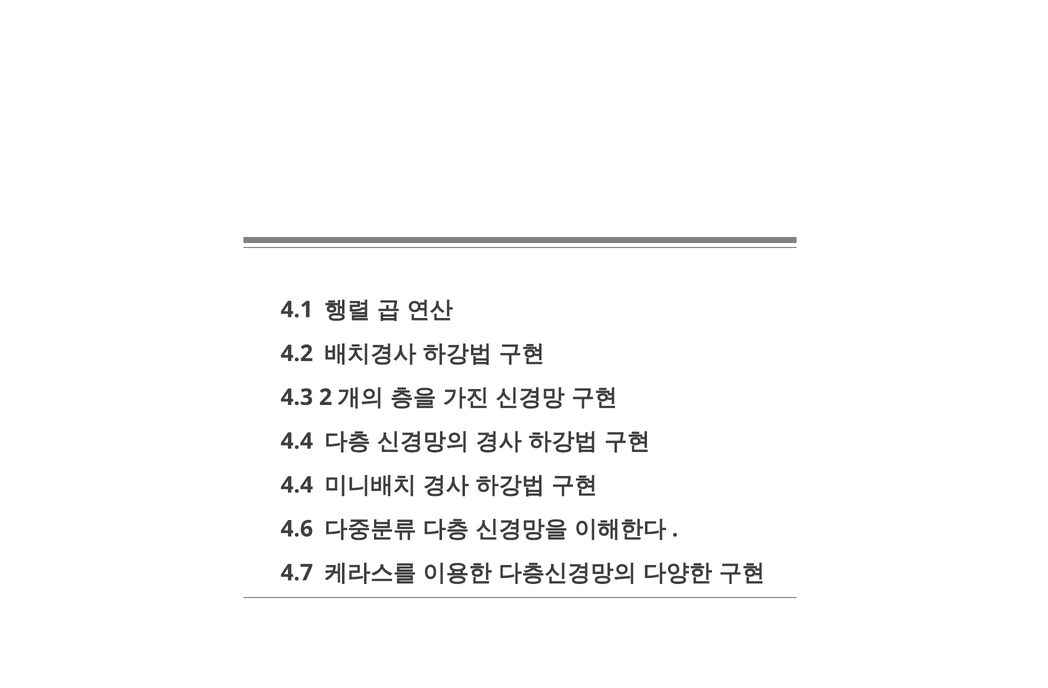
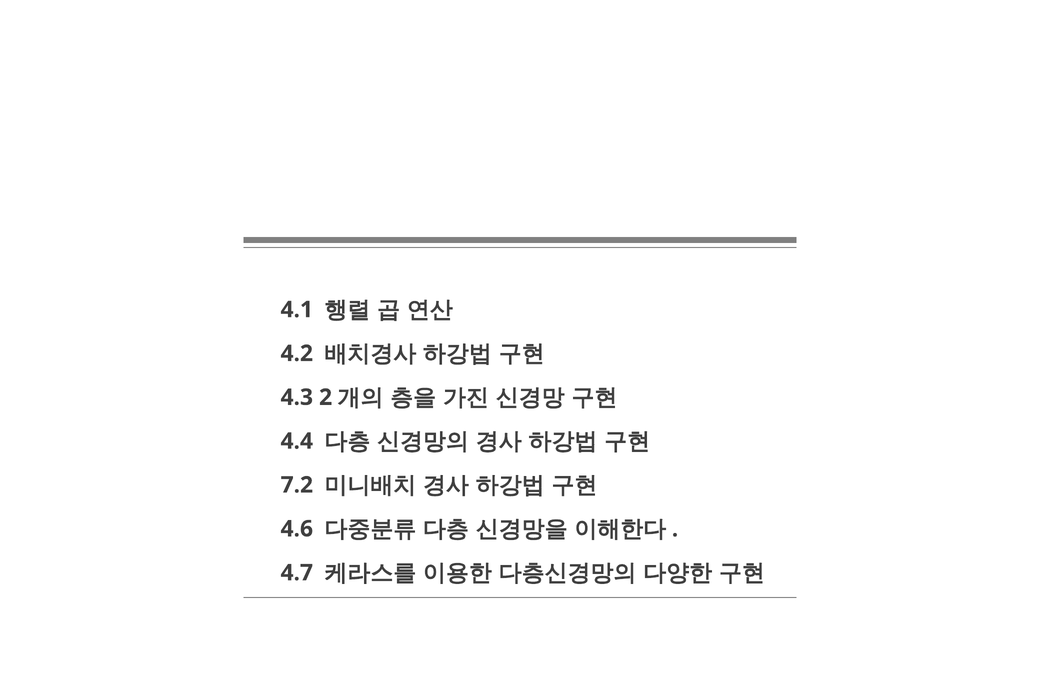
4.4 at (297, 485): 4.4 -> 7.2
